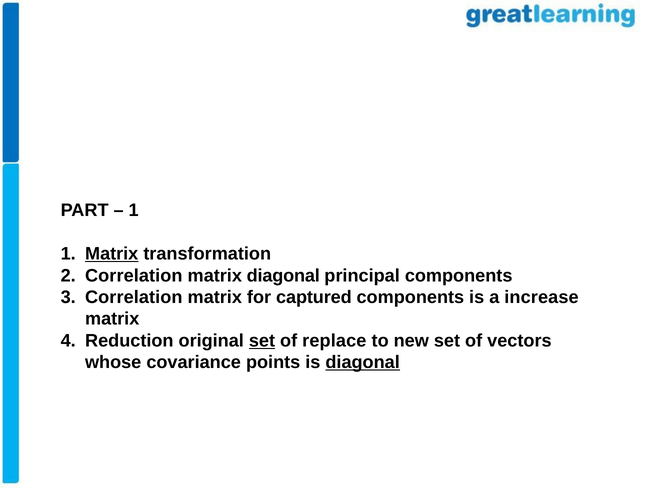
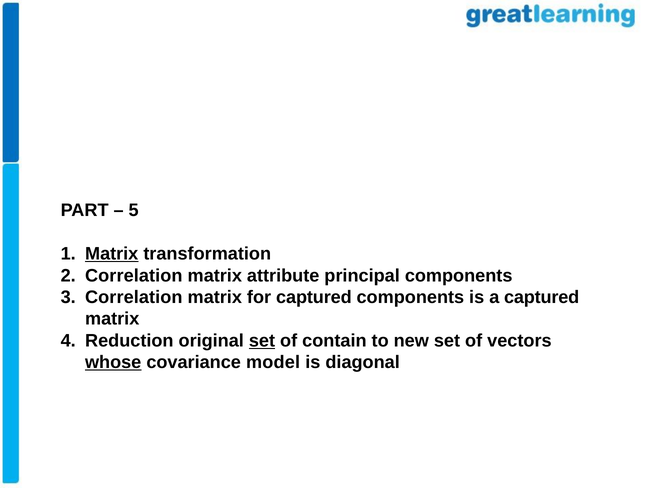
1 at (134, 211): 1 -> 5
matrix diagonal: diagonal -> attribute
a increase: increase -> captured
replace: replace -> contain
whose underline: none -> present
points: points -> model
diagonal at (363, 363) underline: present -> none
